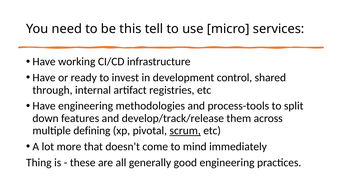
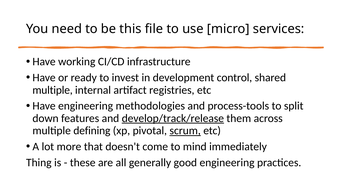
tell: tell -> file
through at (52, 90): through -> multiple
develop/track/release underline: none -> present
